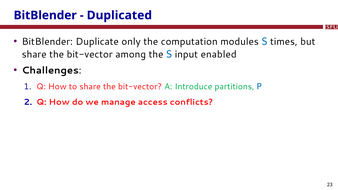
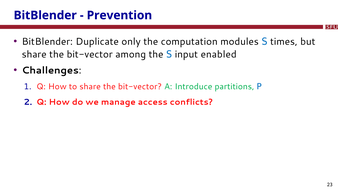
Duplicated: Duplicated -> Prevention
